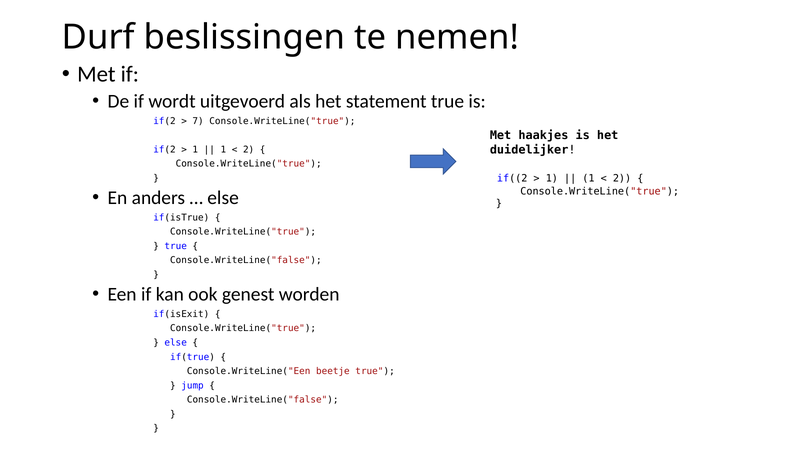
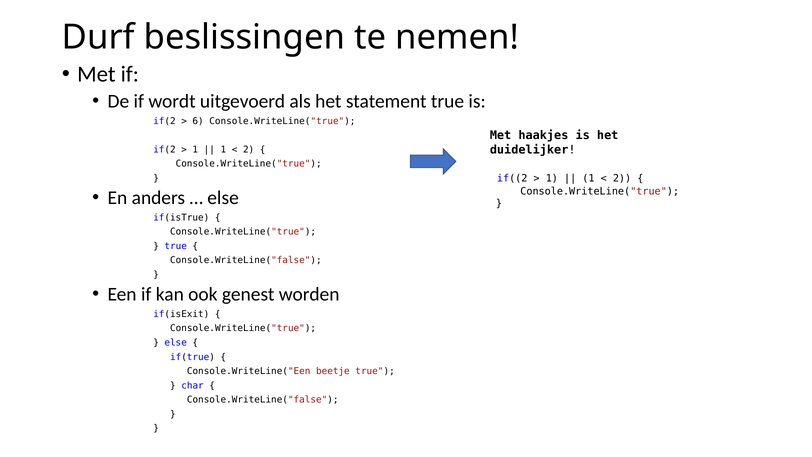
7: 7 -> 6
jump: jump -> char
